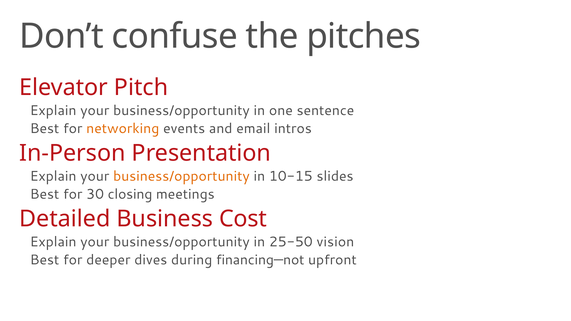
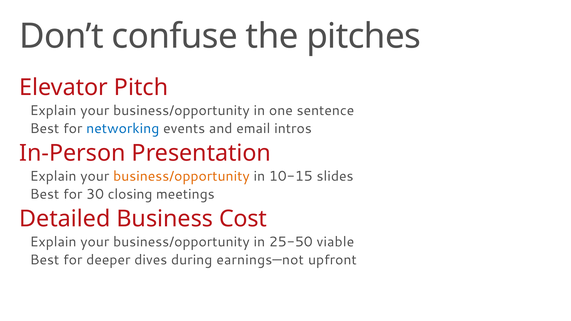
networking colour: orange -> blue
vision: vision -> viable
financing—not: financing—not -> earnings—not
